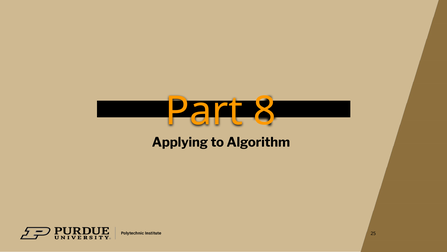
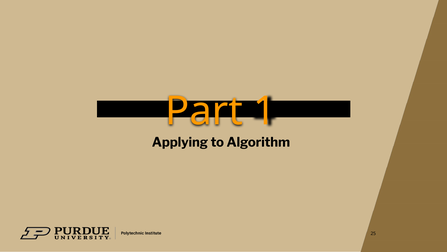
8: 8 -> 1
